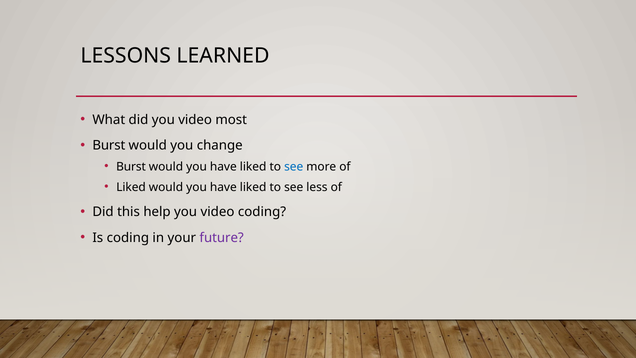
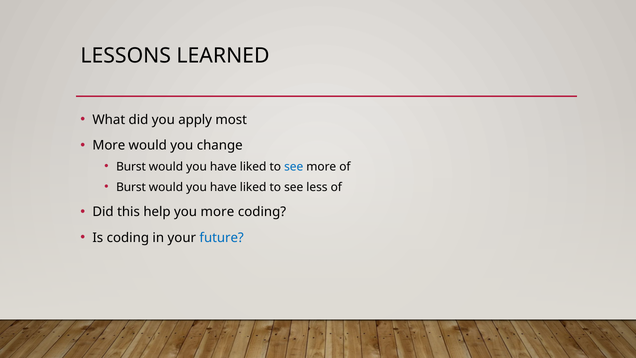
did you video: video -> apply
Burst at (109, 145): Burst -> More
Liked at (131, 187): Liked -> Burst
help you video: video -> more
future colour: purple -> blue
